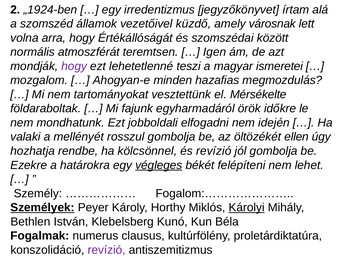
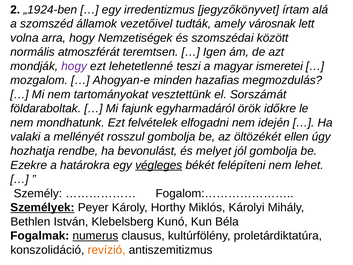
küzdő: küzdő -> tudták
Értékállóságát: Értékállóságát -> Nemzetiségek
Mérsékelte: Mérsékelte -> Sorszámát
jobboldali: jobboldali -> felvételek
kölcsönnel: kölcsönnel -> bevonulást
és revízió: revízió -> melyet
Károlyi underline: present -> none
numerus underline: none -> present
revízió at (107, 250) colour: purple -> orange
